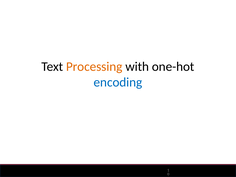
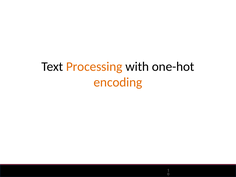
encoding colour: blue -> orange
